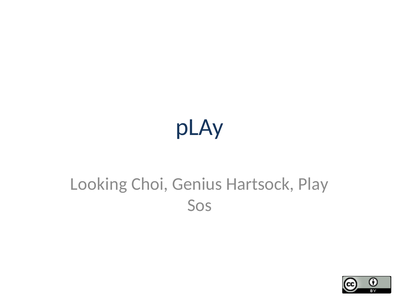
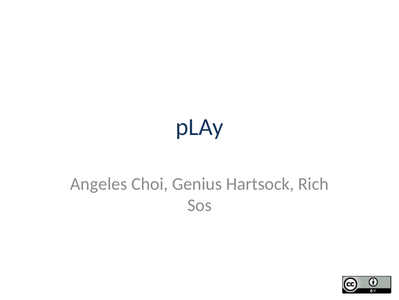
Looking: Looking -> Angeles
Hartsock Play: Play -> Rich
